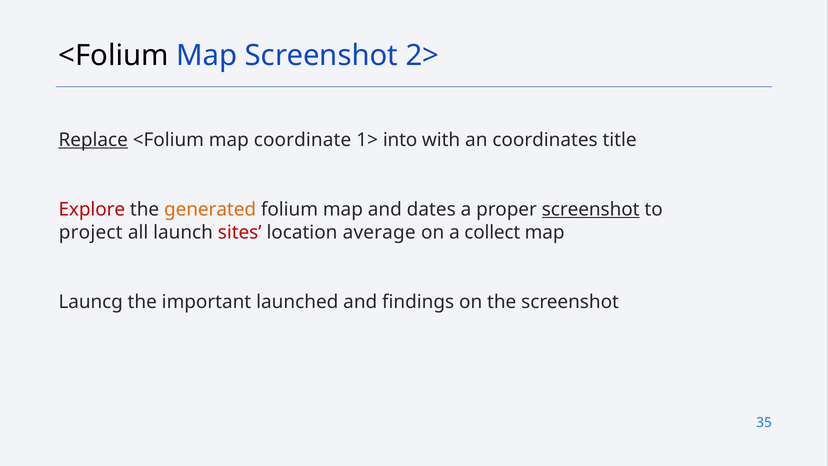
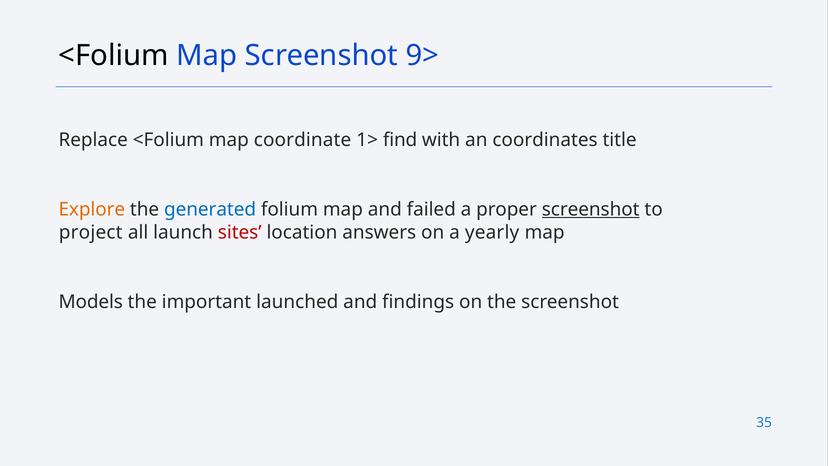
2>: 2> -> 9>
Replace underline: present -> none
into: into -> find
Explore colour: red -> orange
generated colour: orange -> blue
dates: dates -> failed
average: average -> answers
collect: collect -> yearly
Launcg: Launcg -> Models
